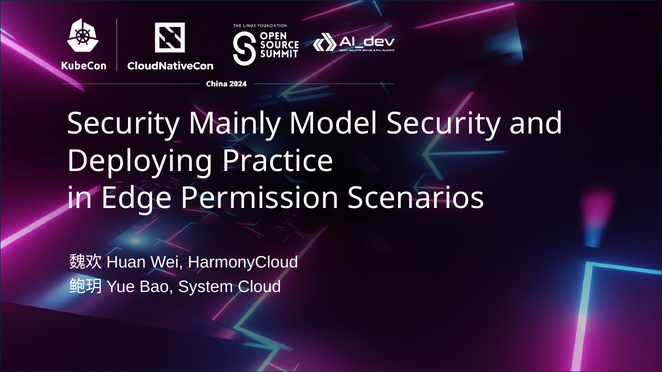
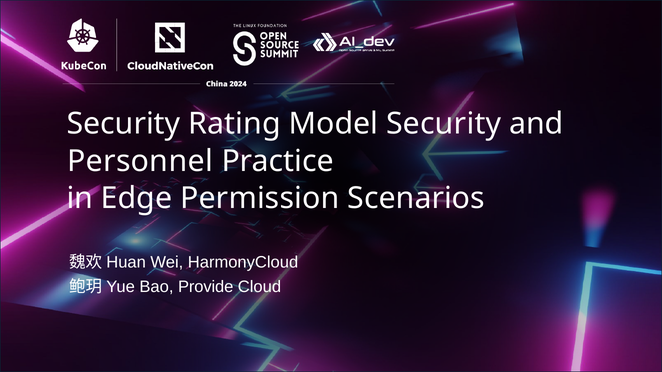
Mainly: Mainly -> Rating
Deploying: Deploying -> Personnel
System: System -> Provide
